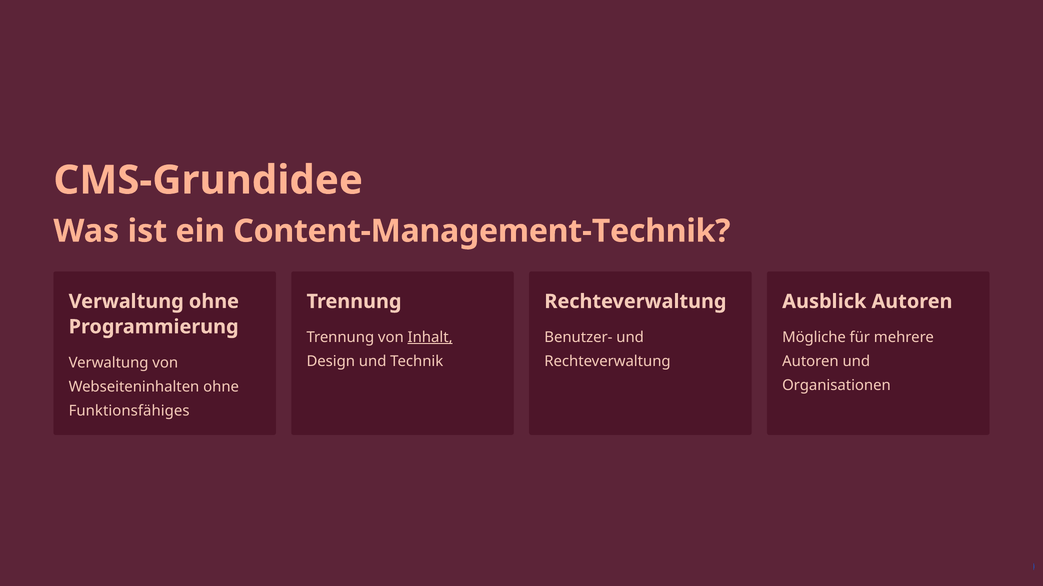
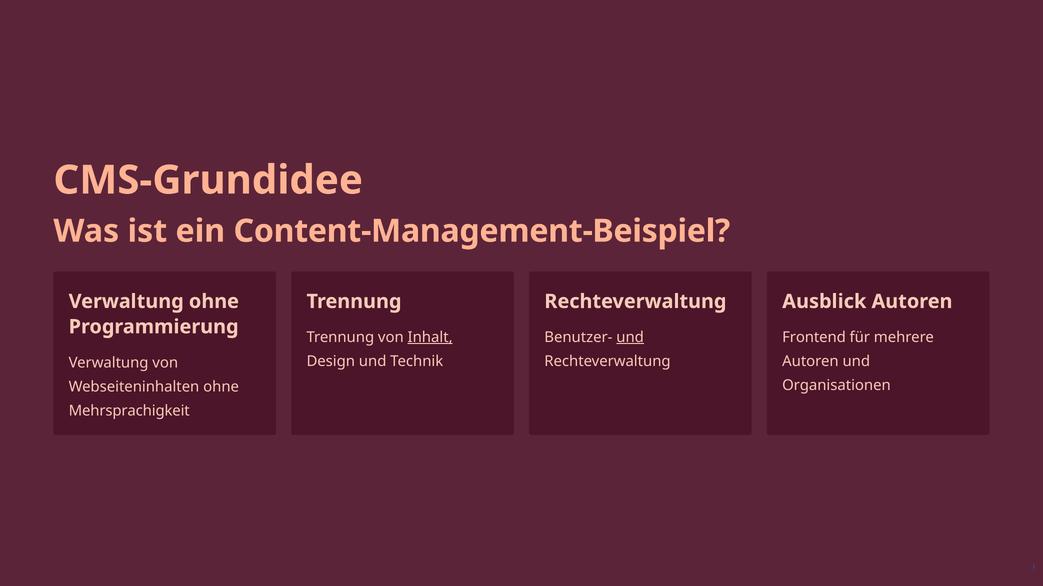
Content-Management-Technik: Content-Management-Technik -> Content-Management-Beispiel
und at (630, 338) underline: none -> present
Mögliche: Mögliche -> Frontend
Funktionsfähiges: Funktionsfähiges -> Mehrsprachigkeit
